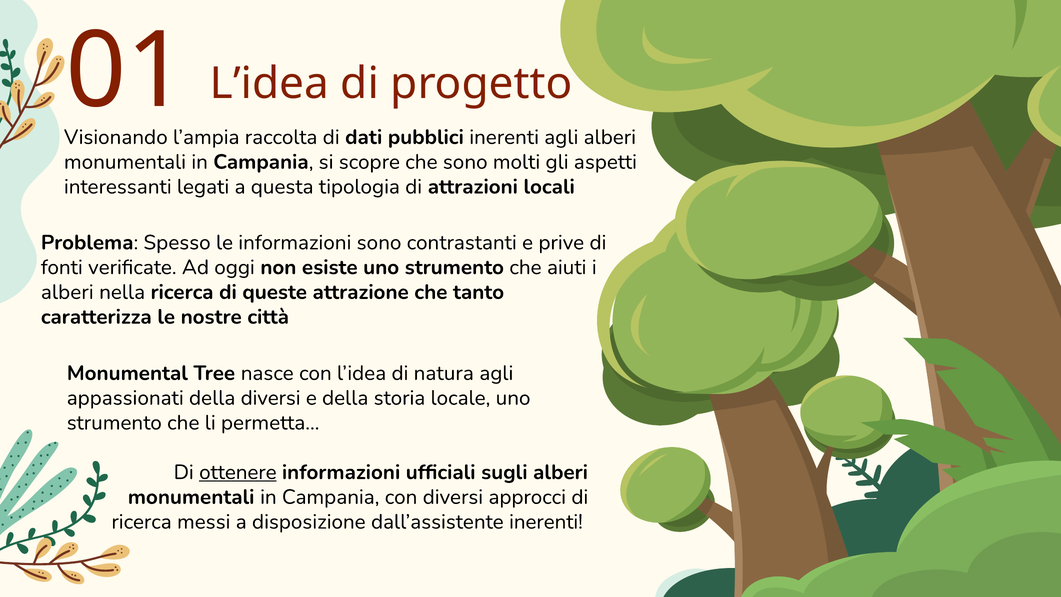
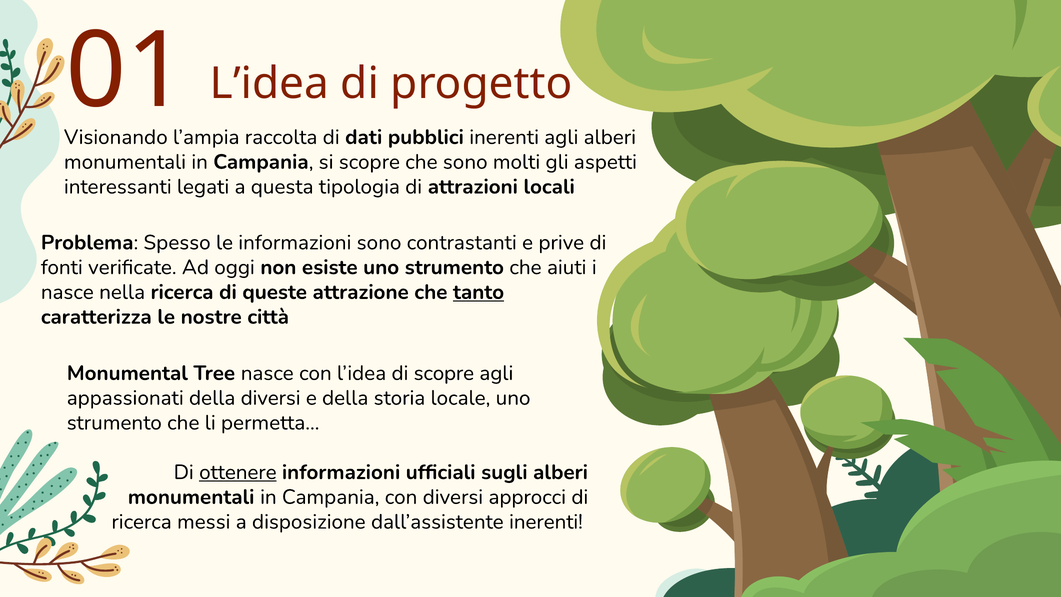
alberi at (67, 292): alberi -> nasce
tanto underline: none -> present
di natura: natura -> scopre
